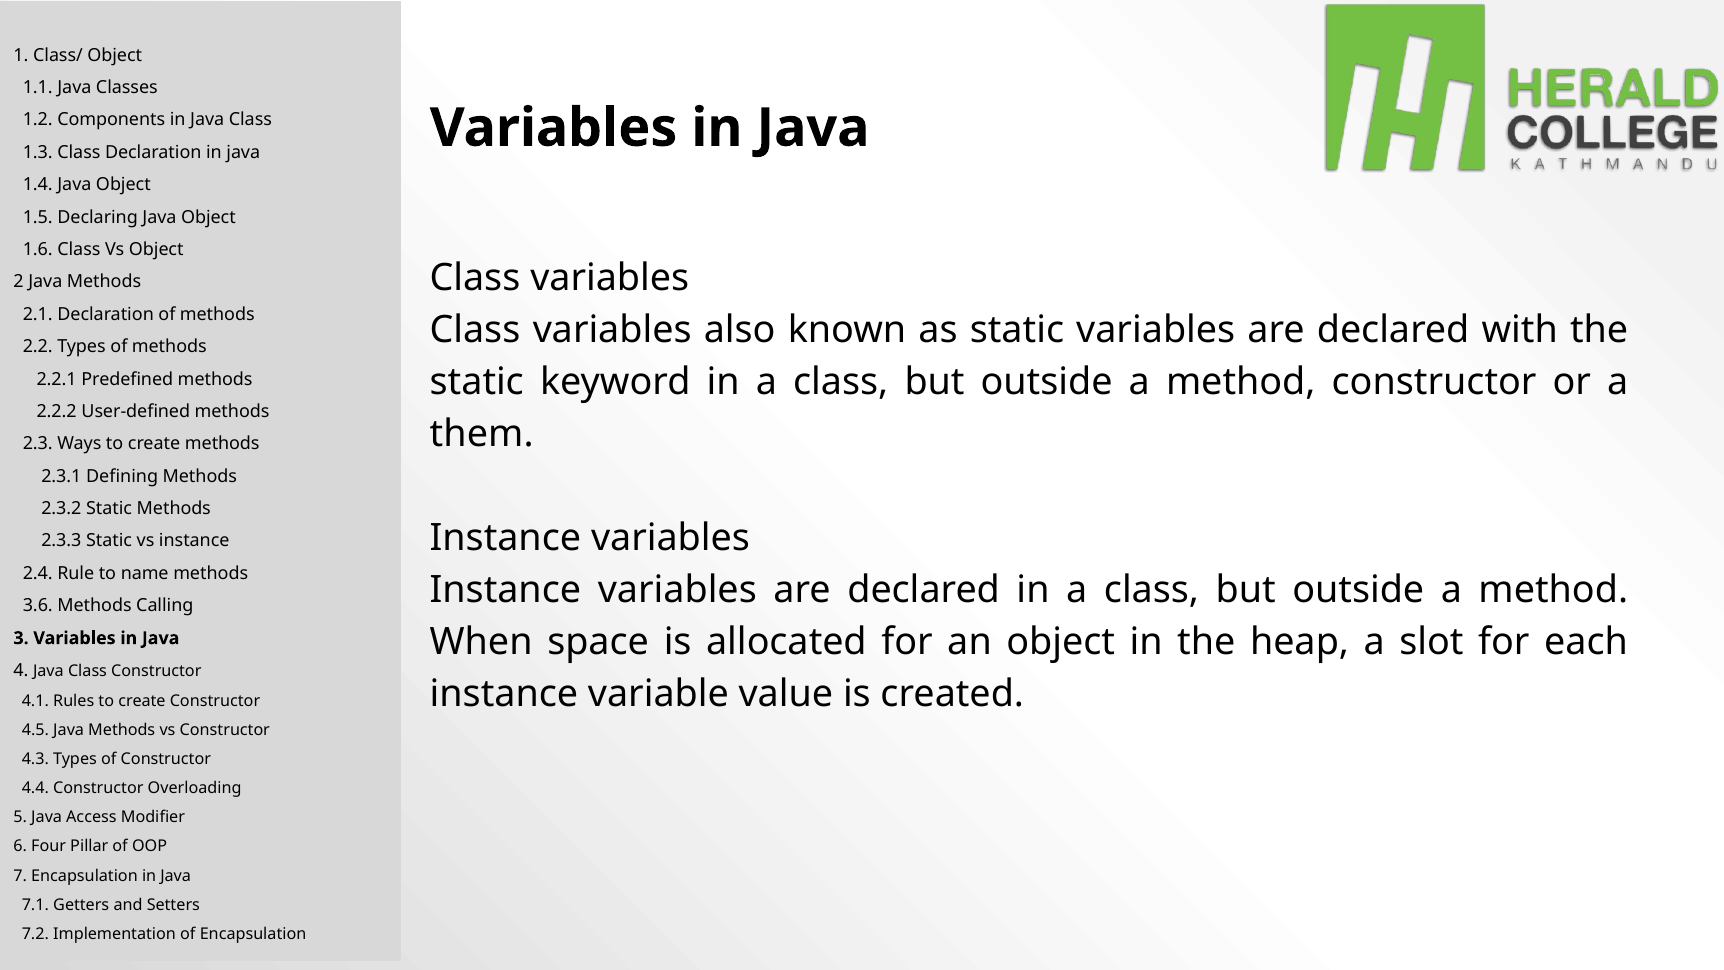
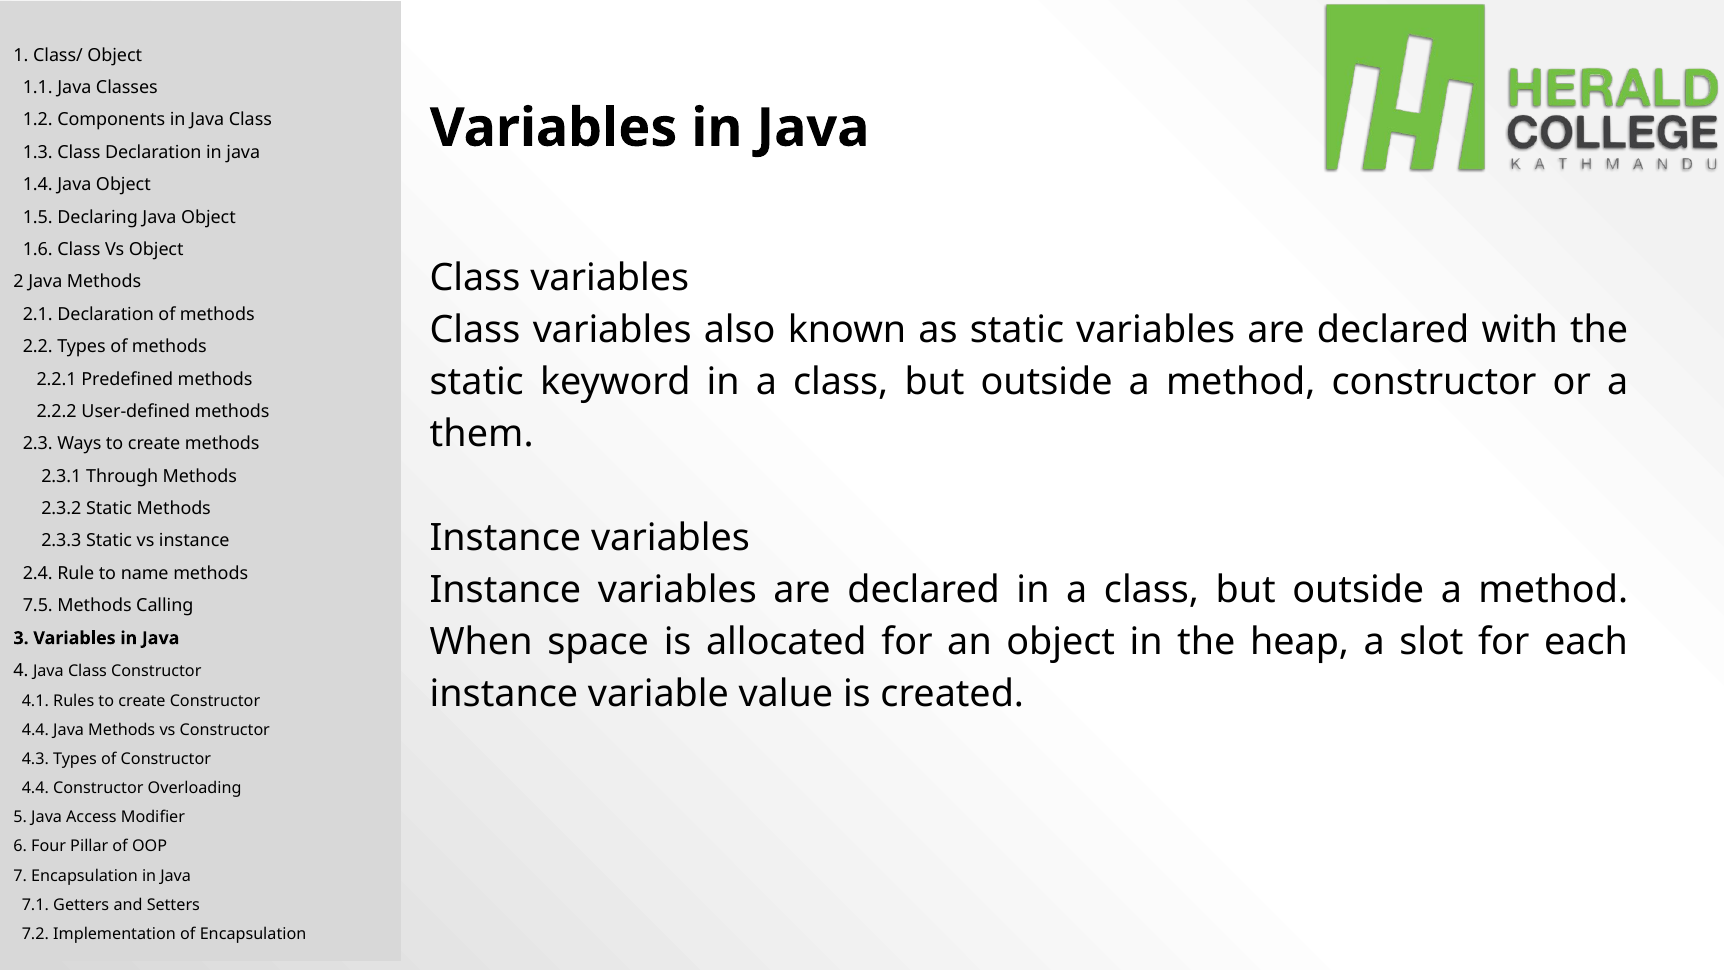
Defining: Defining -> Through
3.6: 3.6 -> 7.5
4.5 at (35, 730): 4.5 -> 4.4
